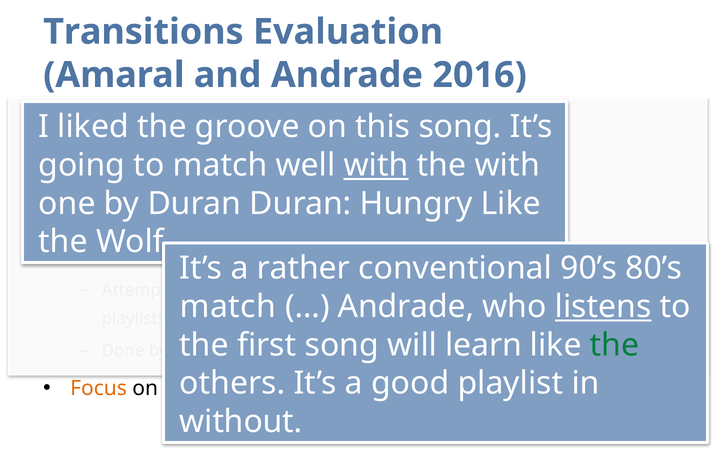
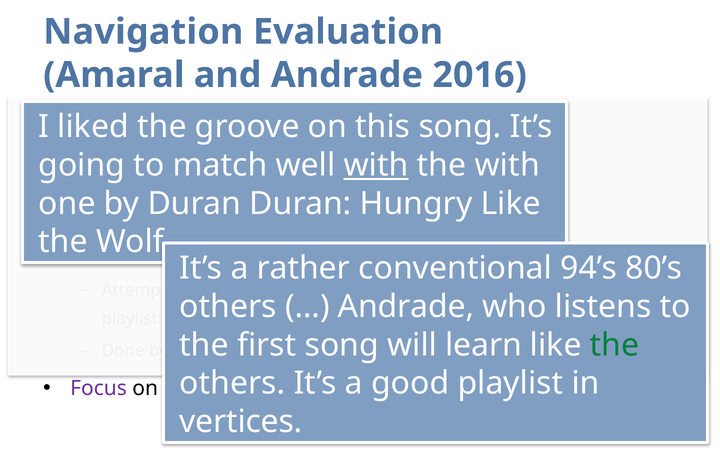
Transitions: Transitions -> Navigation
90’s: 90’s -> 94’s
match at (228, 307): match -> others
listens underline: present -> none
Focus colour: orange -> purple
without: without -> vertices
